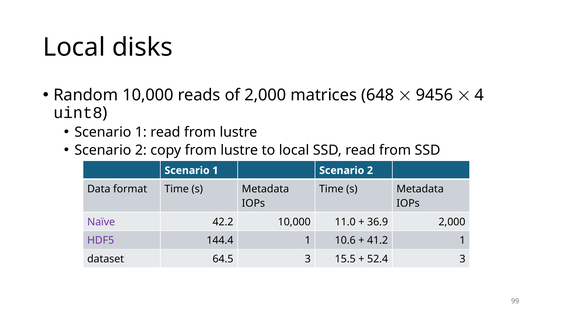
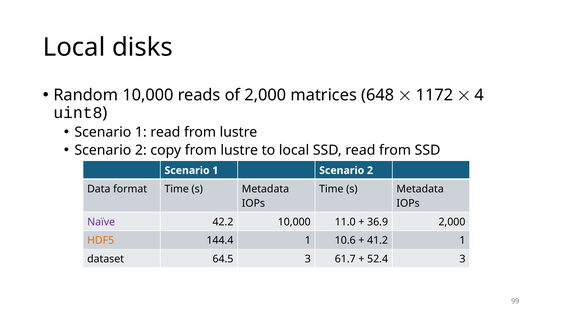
9456: 9456 -> 1172
HDF5 colour: purple -> orange
15.5: 15.5 -> 61.7
